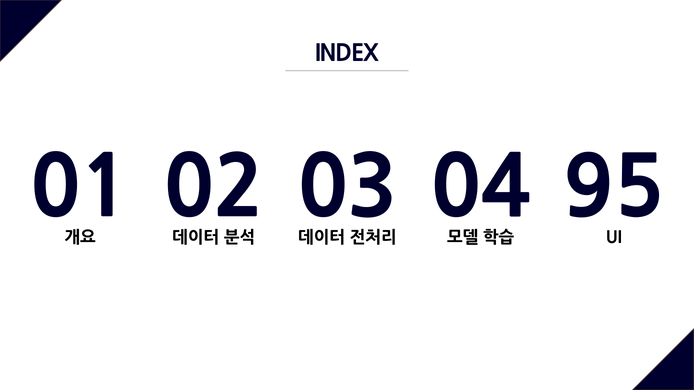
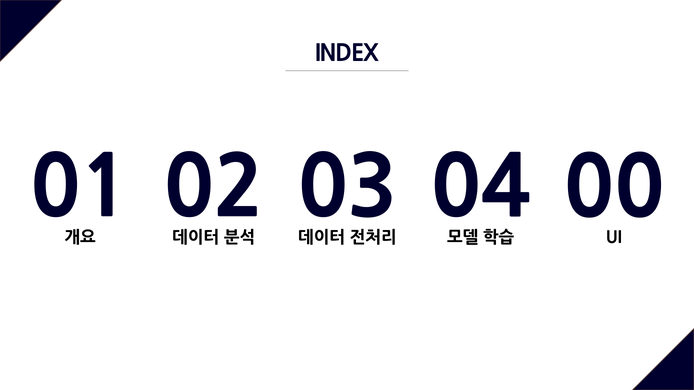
95: 95 -> 00
